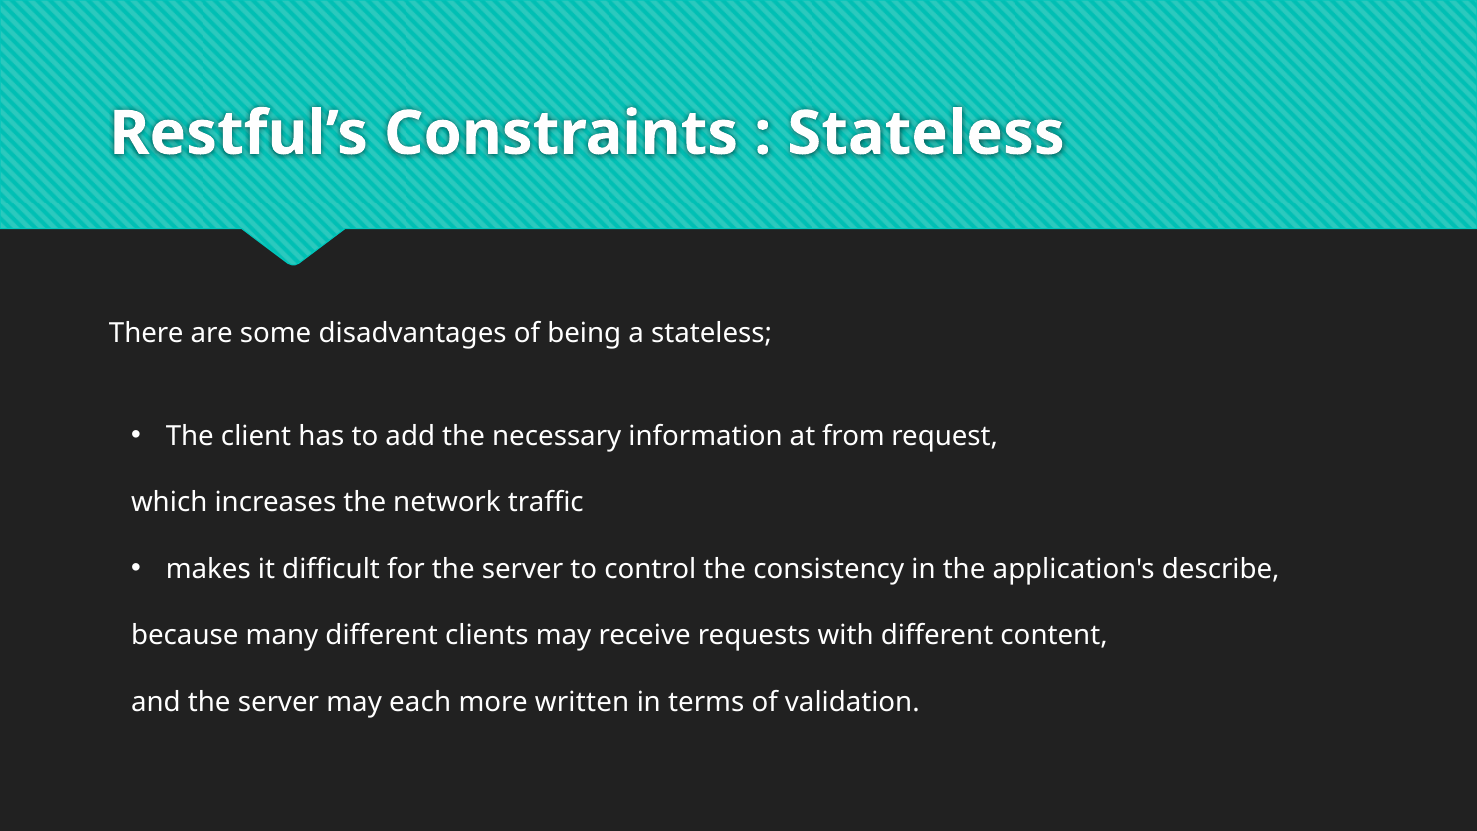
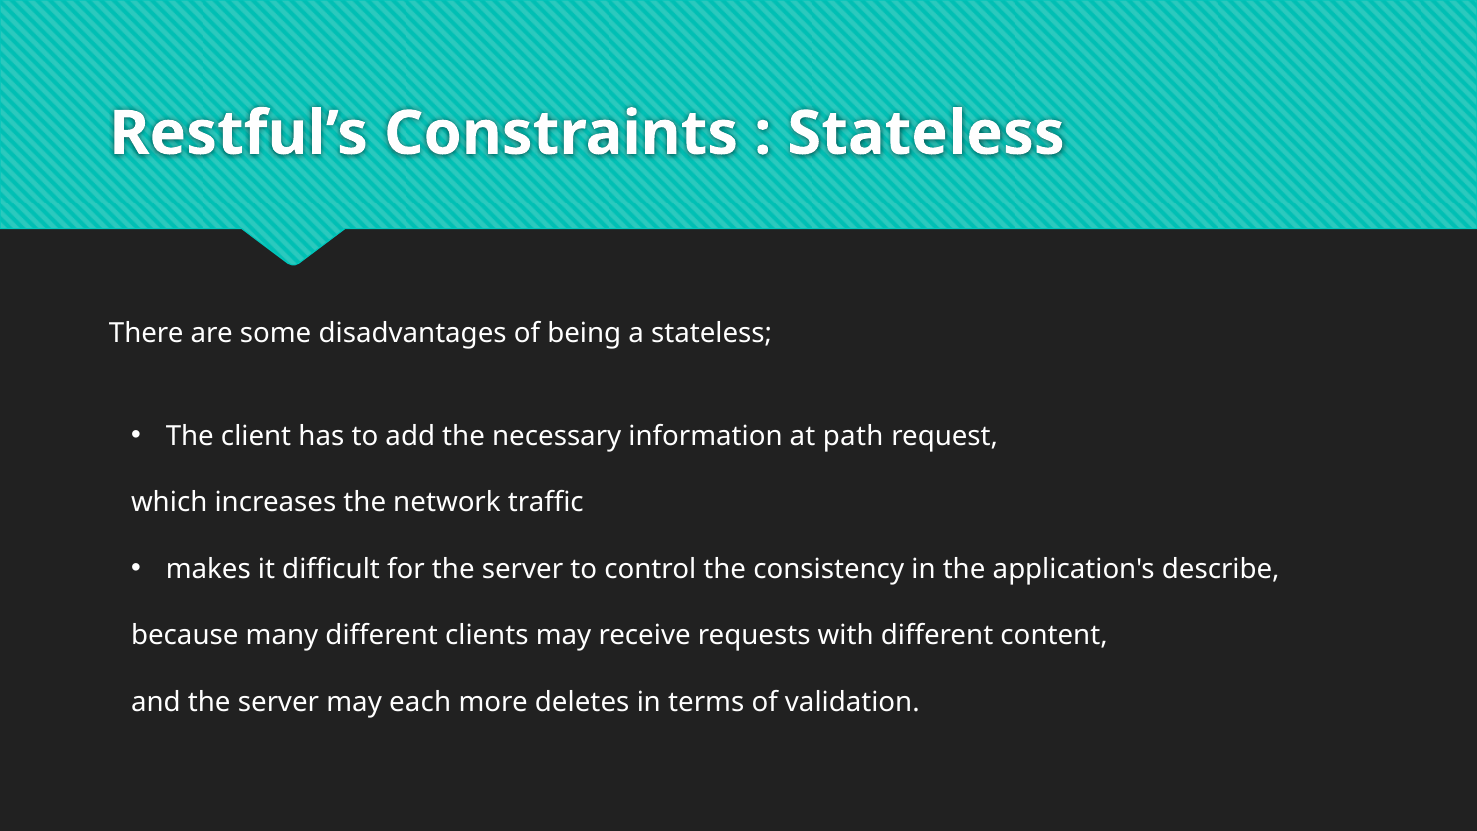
from: from -> path
written: written -> deletes
